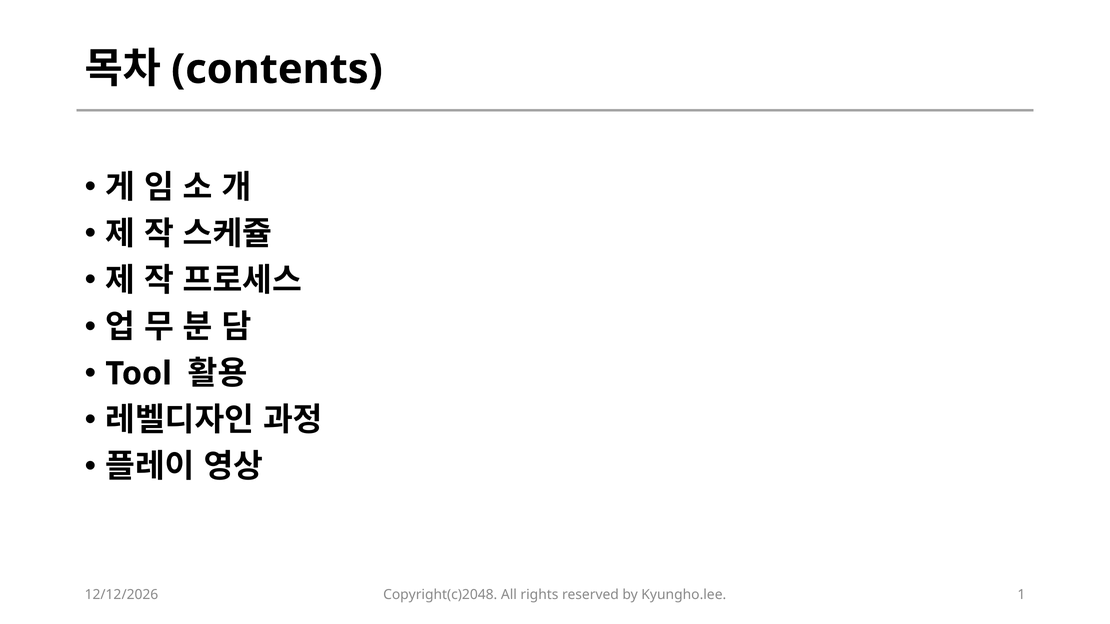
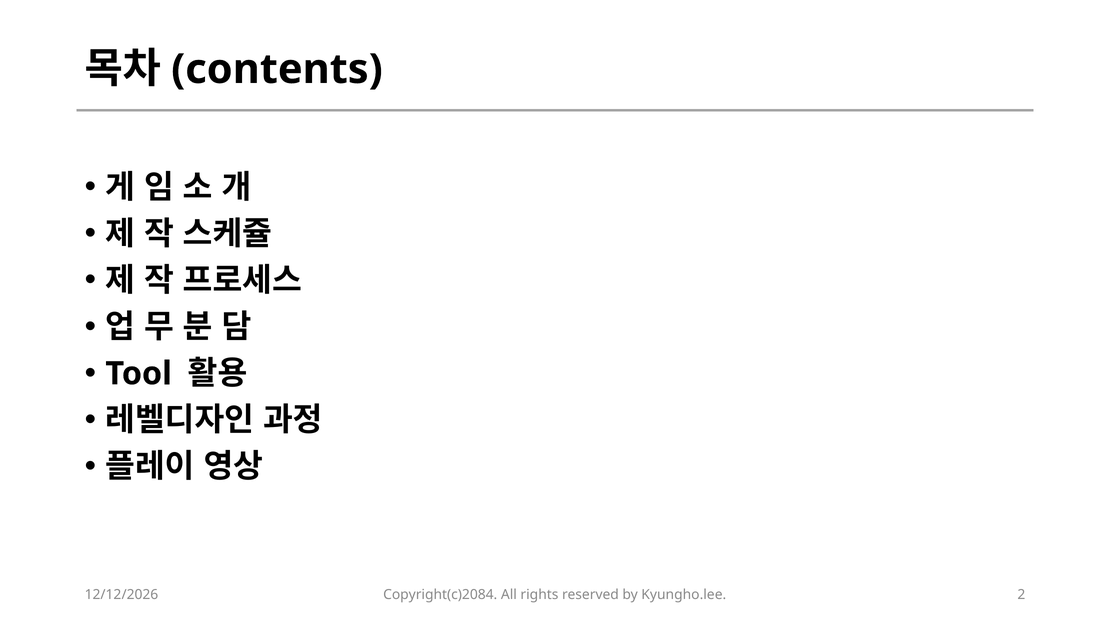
Copyright(c)2048: Copyright(c)2048 -> Copyright(c)2084
1: 1 -> 2
